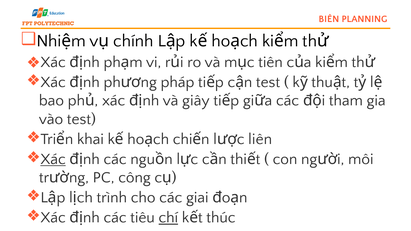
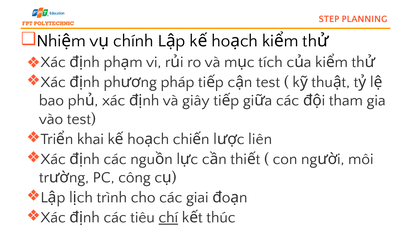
BIÊN: BIÊN -> STEP
tiên: tiên -> tích
Xác at (53, 159) underline: present -> none
